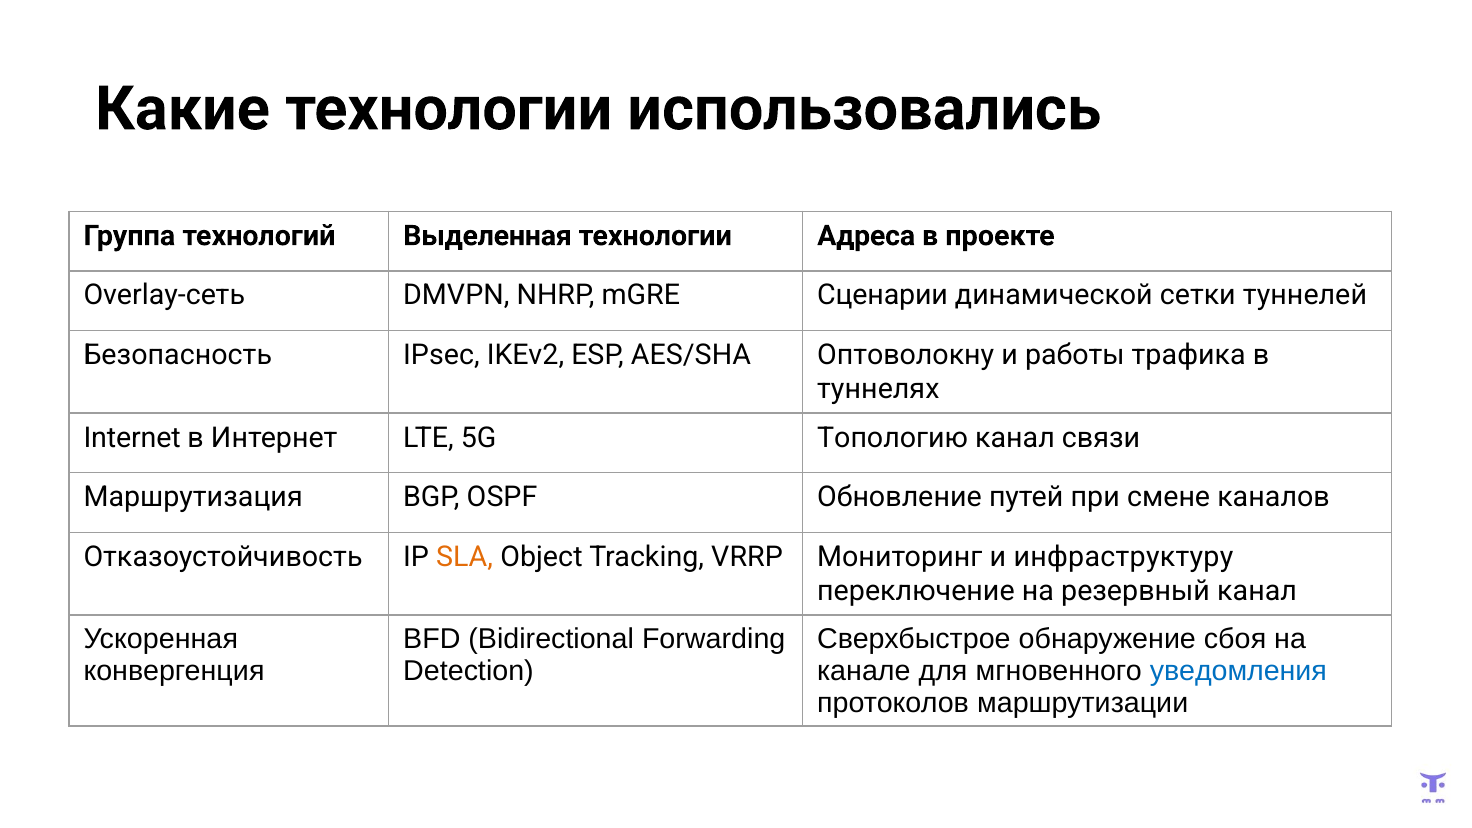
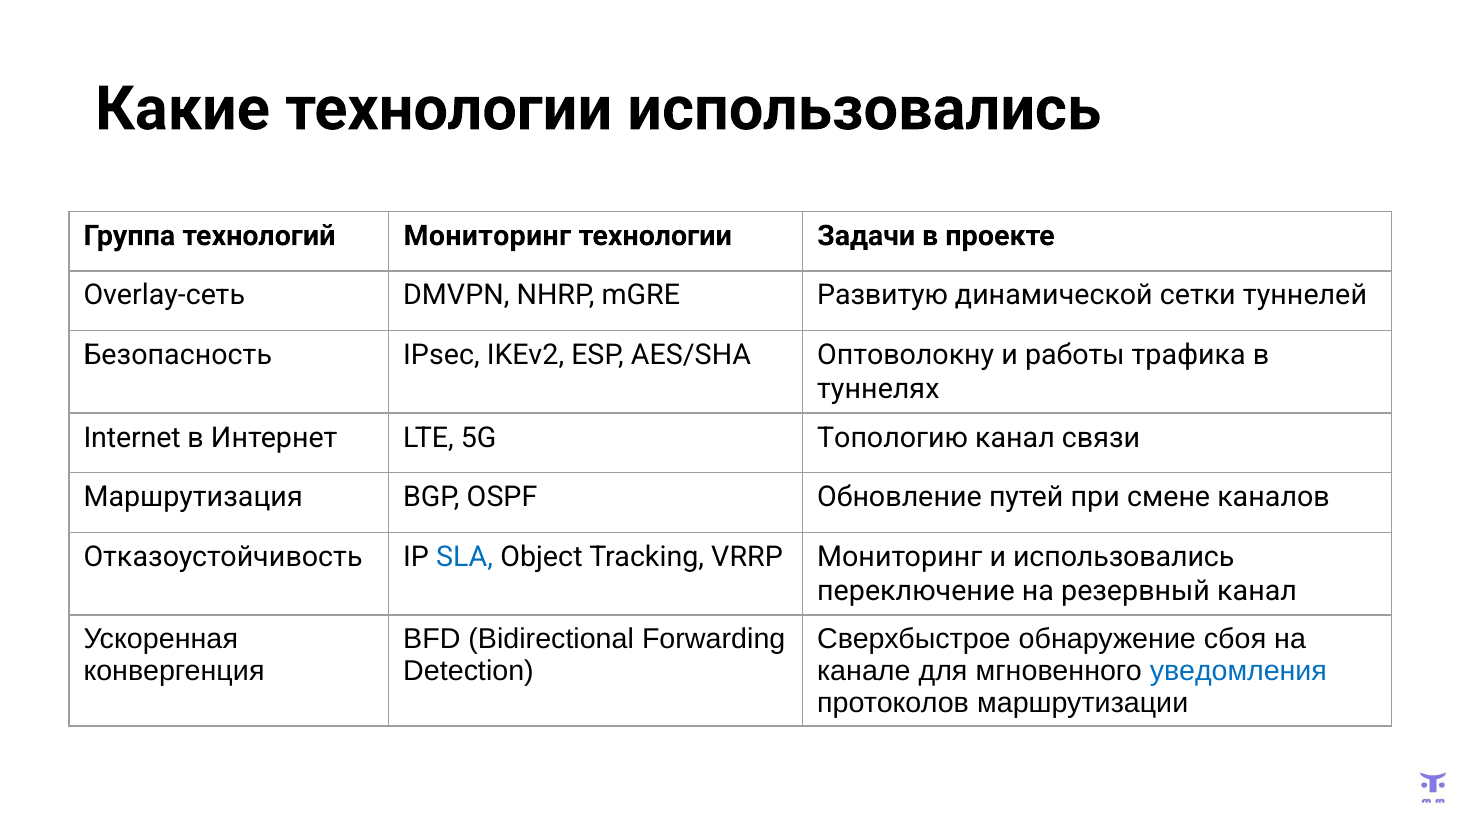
технологий Выделенная: Выделенная -> Мониторинг
Адреса: Адреса -> Задачи
Сценарии: Сценарии -> Развитую
SLA colour: orange -> blue
и инфраструктуру: инфраструктуру -> использовались
